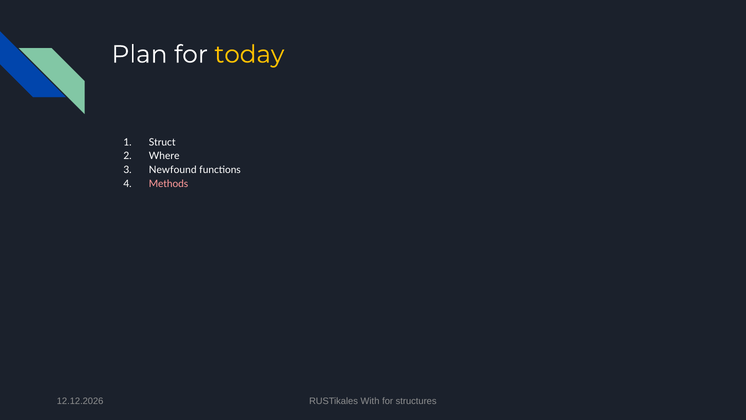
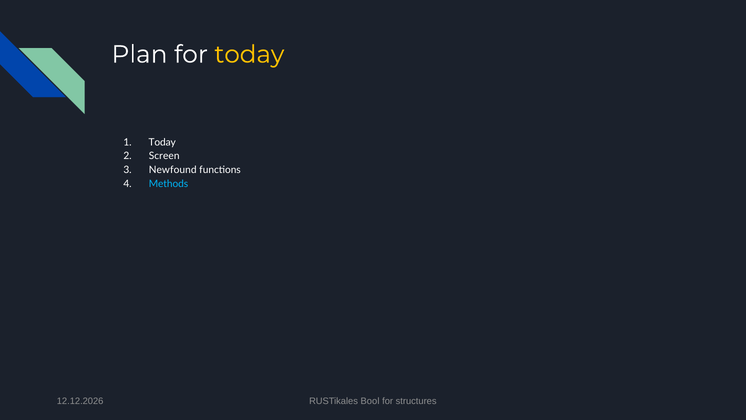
Struct at (162, 142): Struct -> Today
Where: Where -> Screen
Methods colour: pink -> light blue
With: With -> Bool
